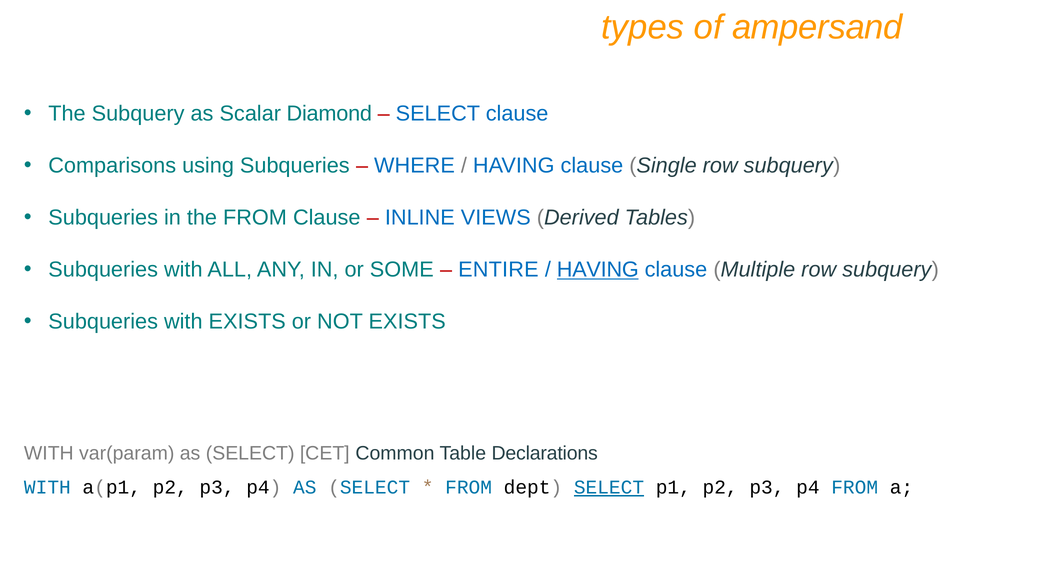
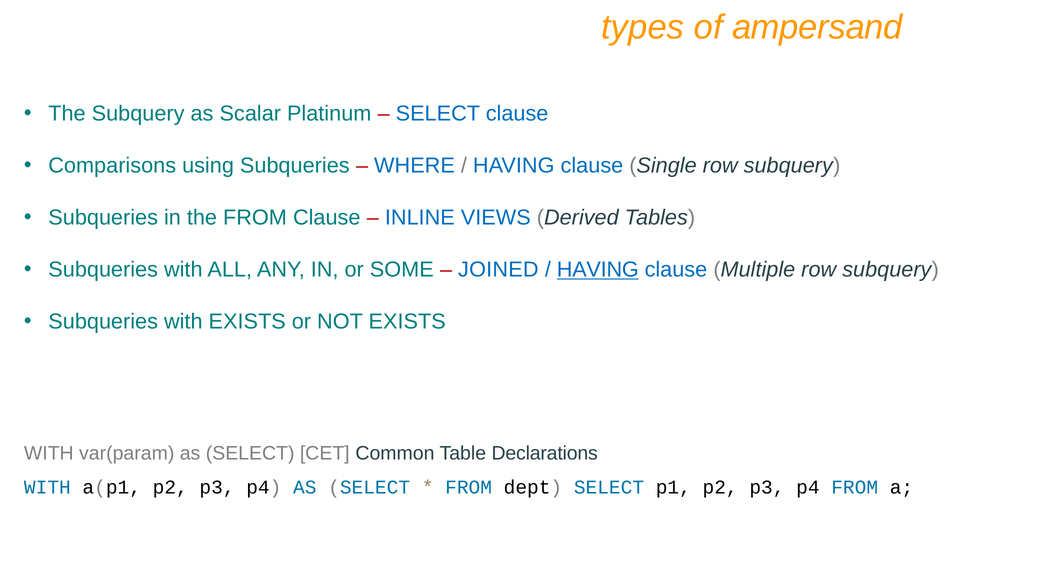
Diamond: Diamond -> Platinum
ENTIRE: ENTIRE -> JOINED
SELECT at (609, 487) underline: present -> none
